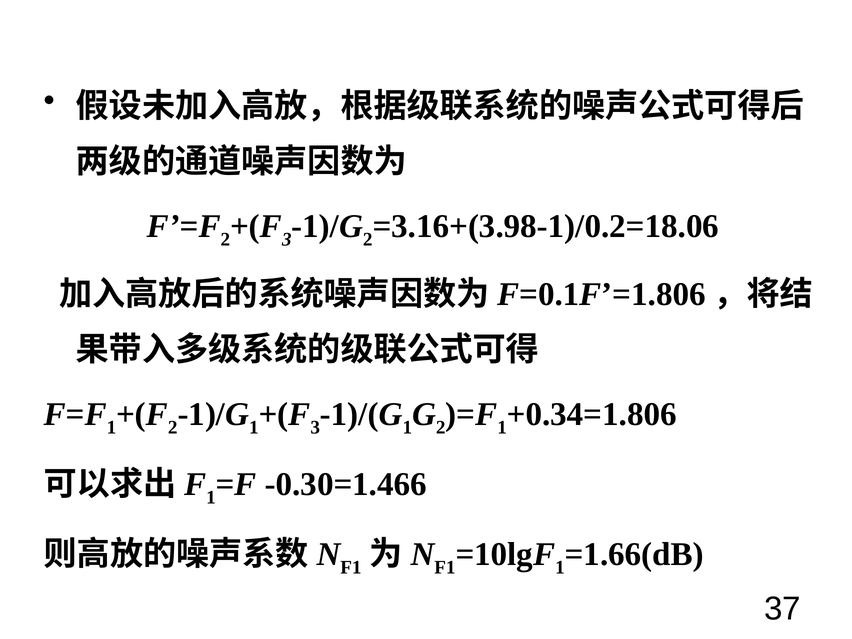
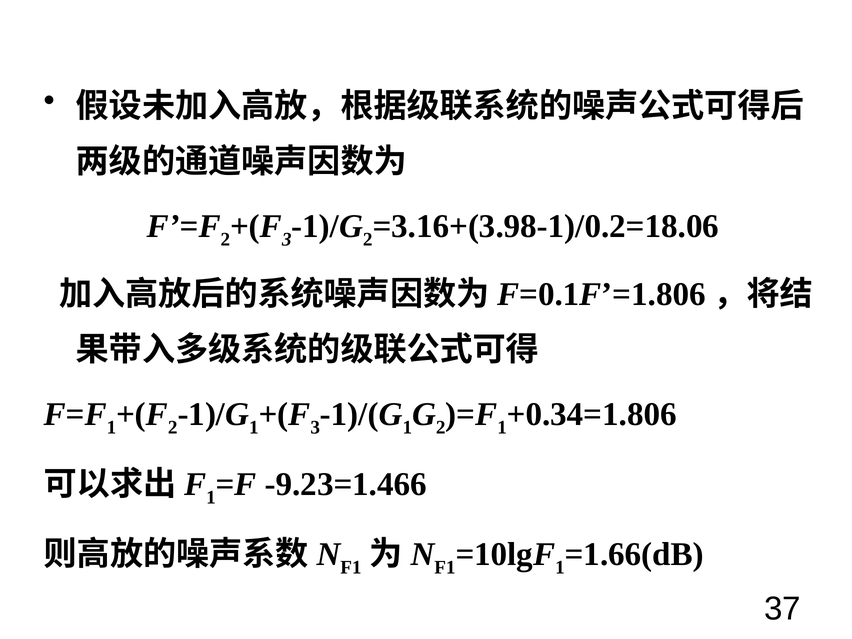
-0.30=1.466: -0.30=1.466 -> -9.23=1.466
